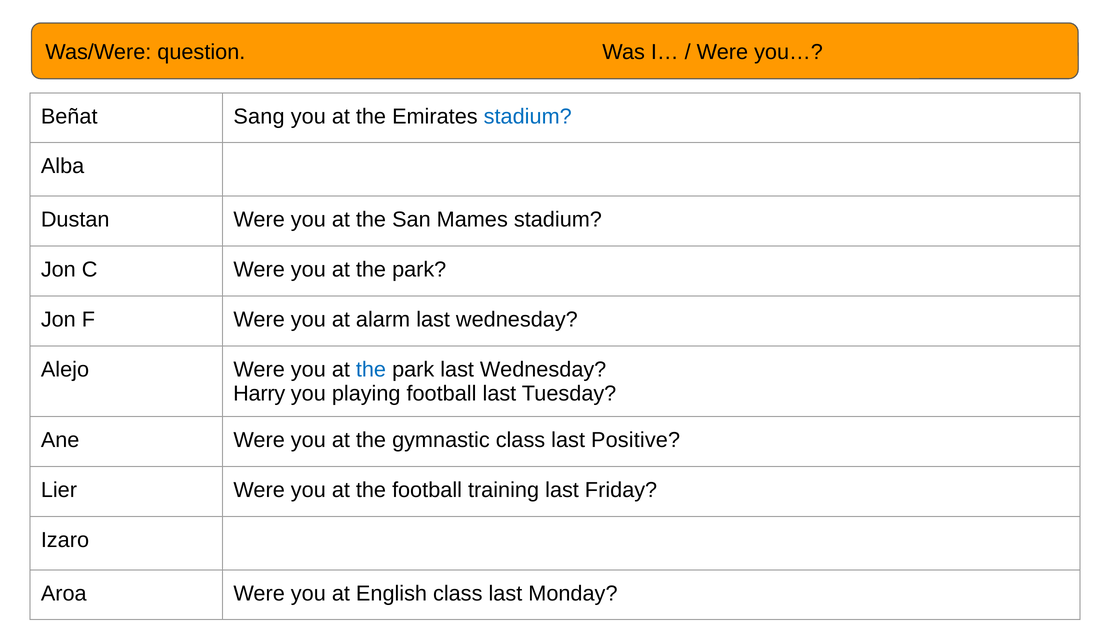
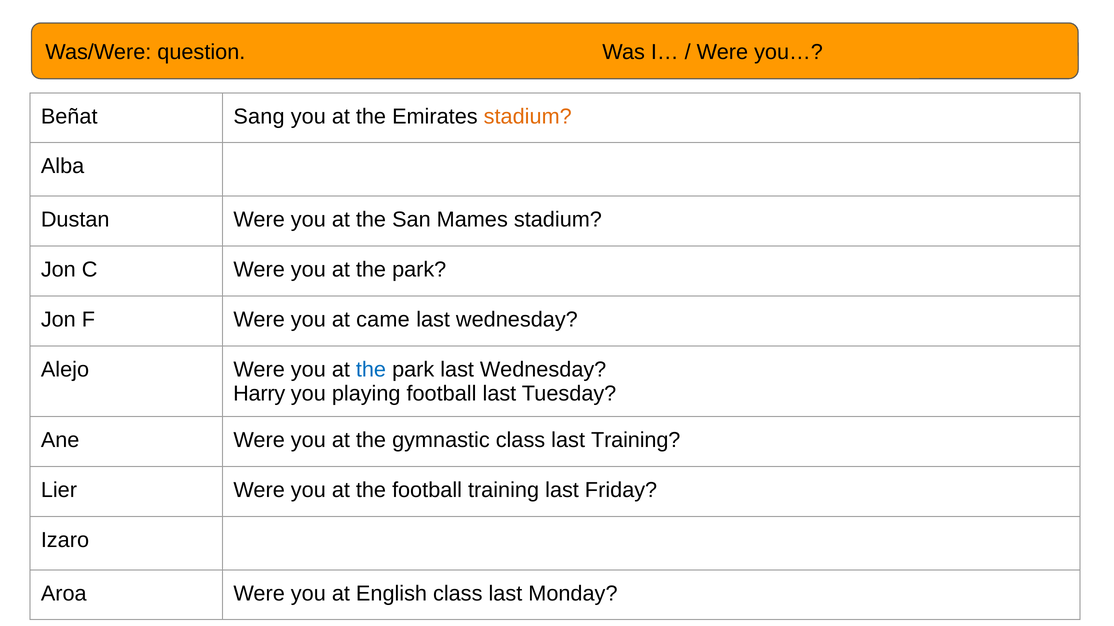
stadium at (528, 117) colour: blue -> orange
alarm: alarm -> came
last Positive: Positive -> Training
